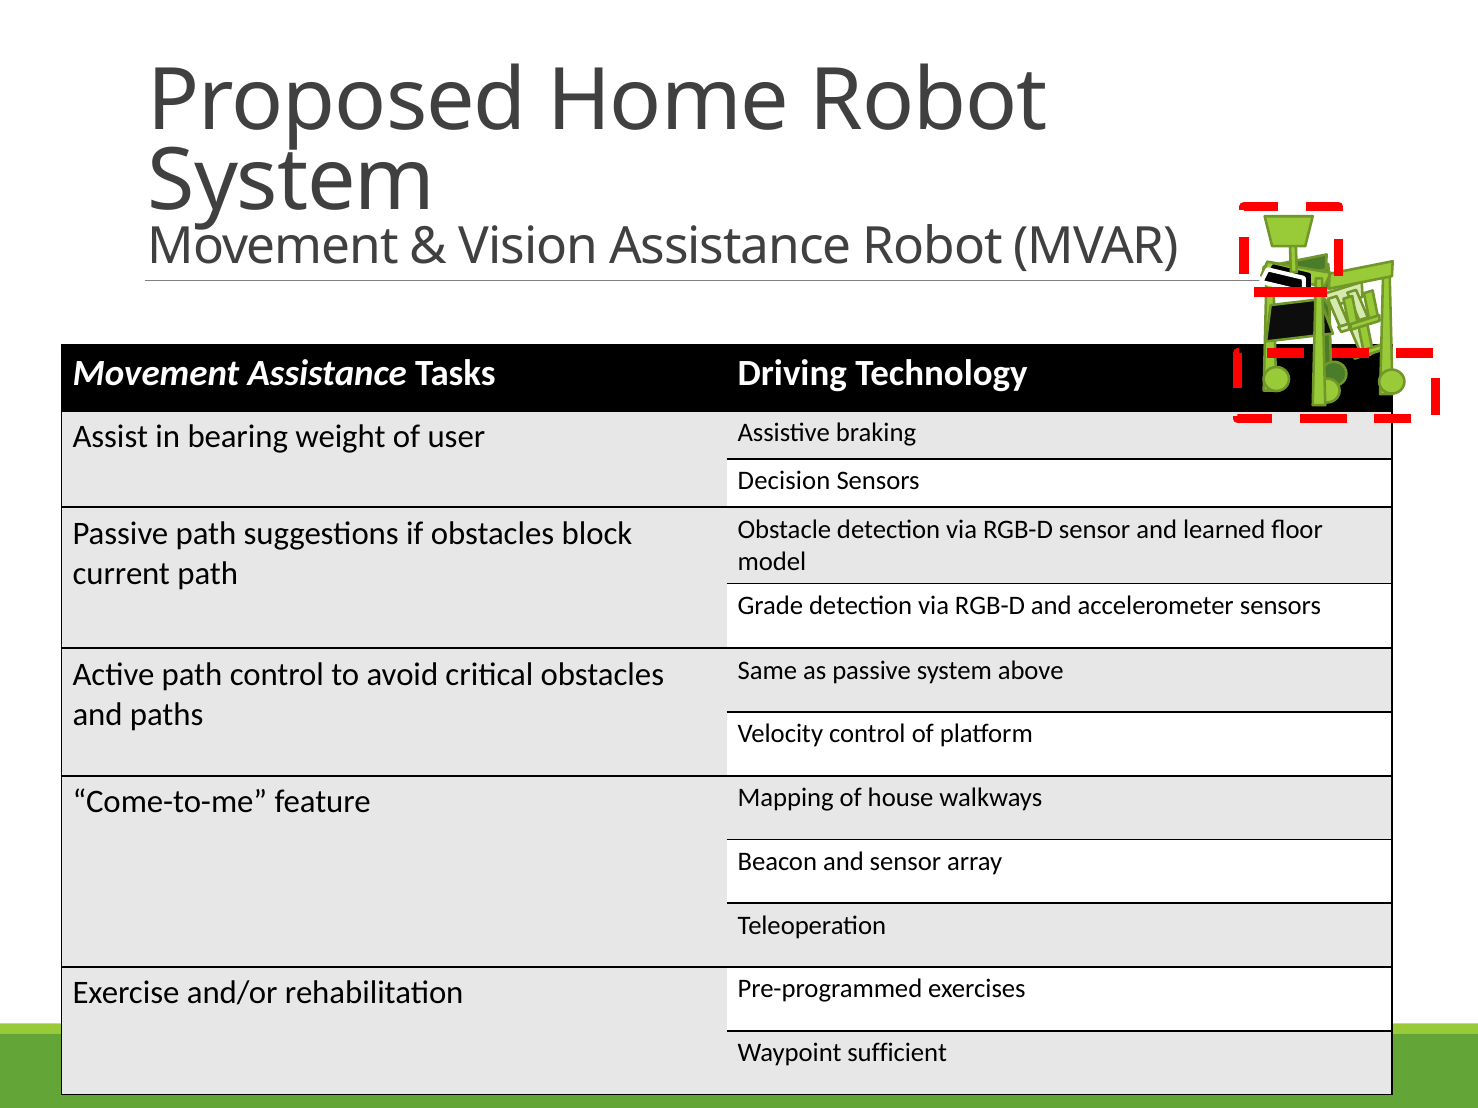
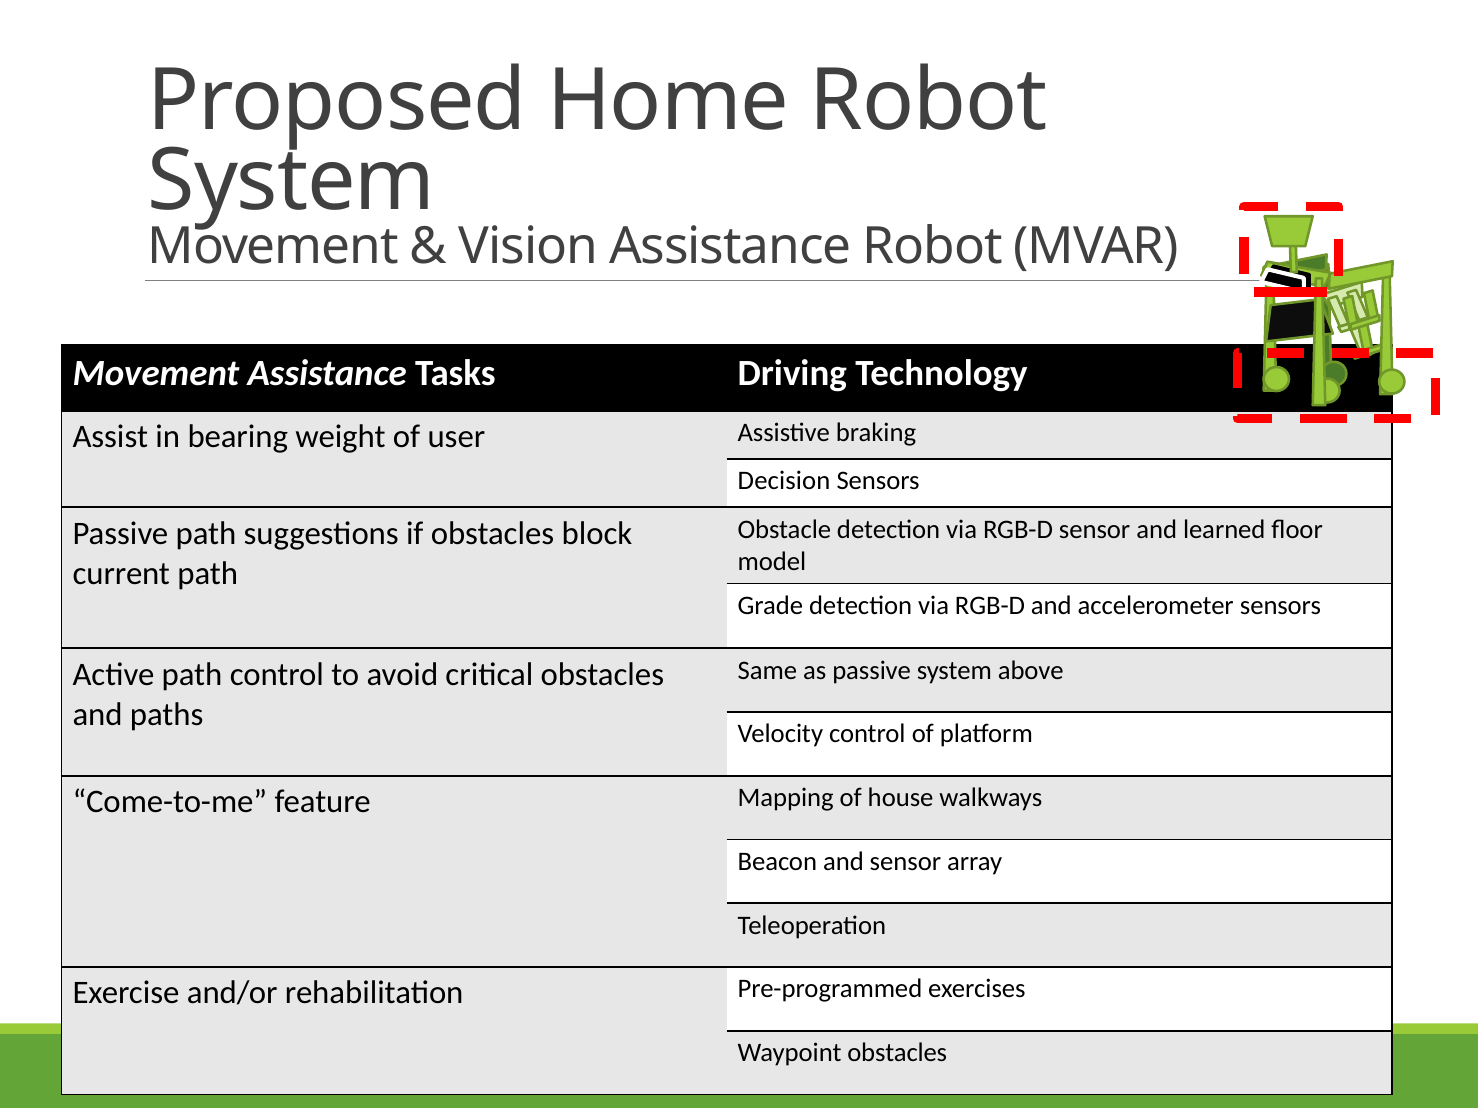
Waypoint sufficient: sufficient -> obstacles
